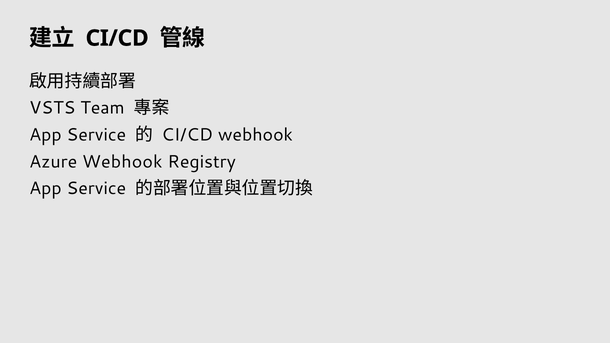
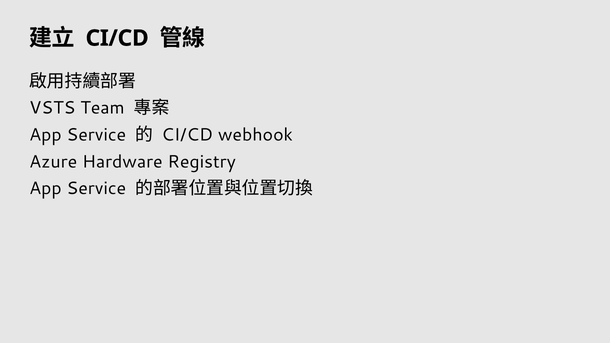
Azure Webhook: Webhook -> Hardware
